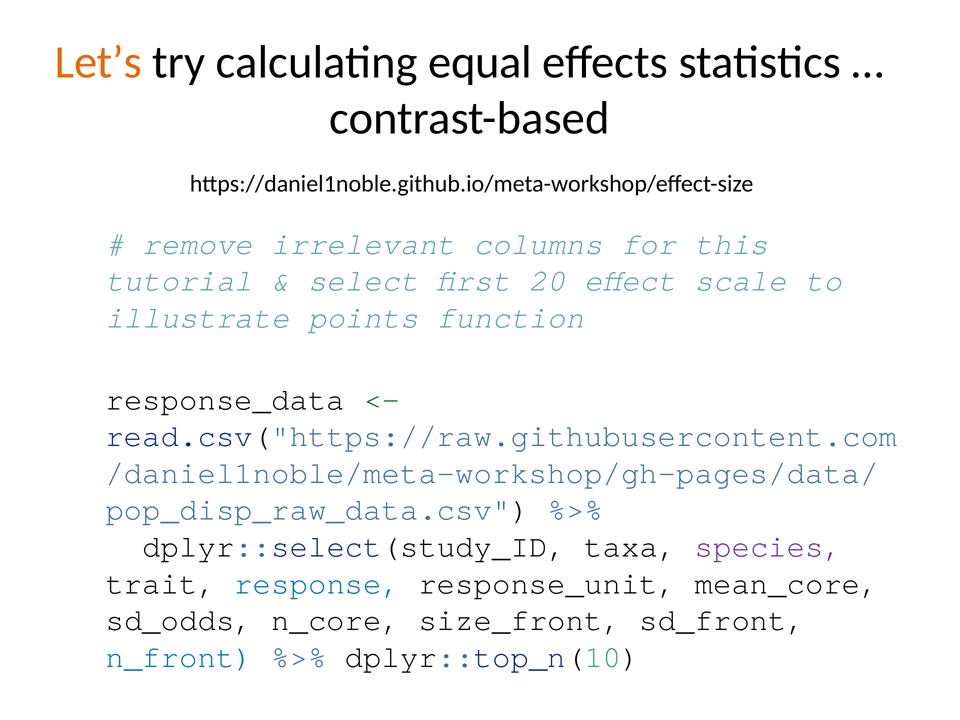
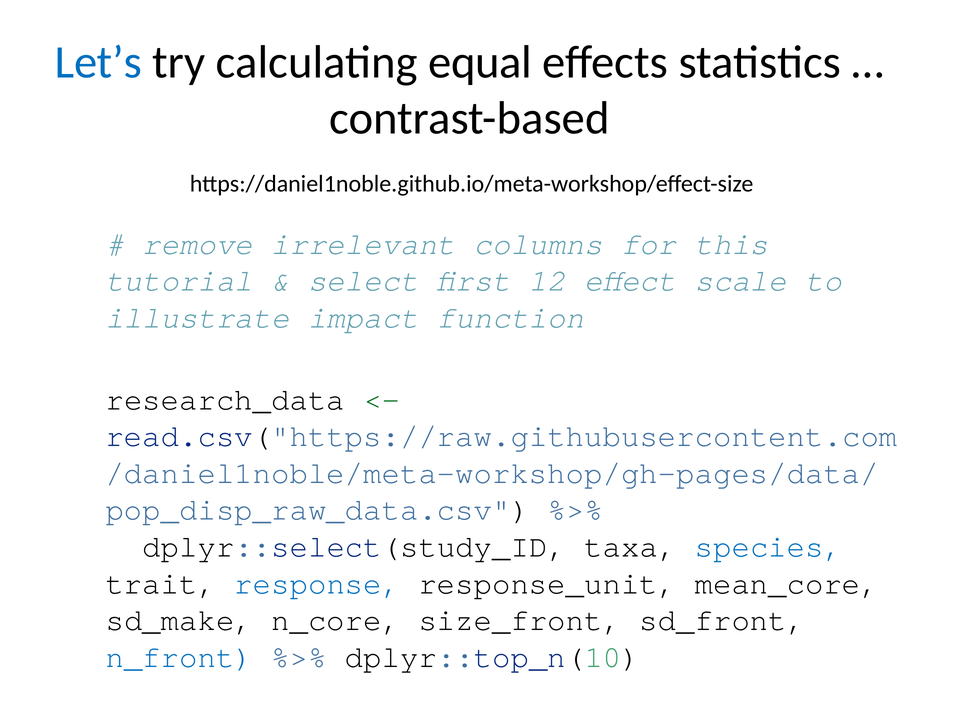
Let’s colour: orange -> blue
20: 20 -> 12
points: points -> impact
response_data: response_data -> research_data
species colour: purple -> blue
sd_odds: sd_odds -> sd_make
